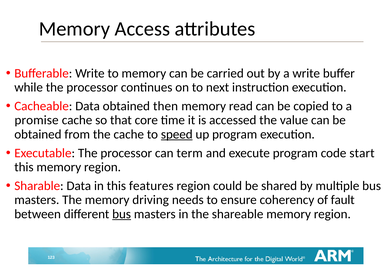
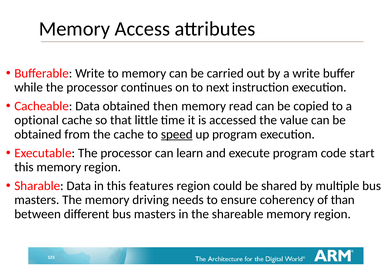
promise: promise -> optional
core: core -> little
term: term -> learn
fault: fault -> than
bus at (122, 214) underline: present -> none
